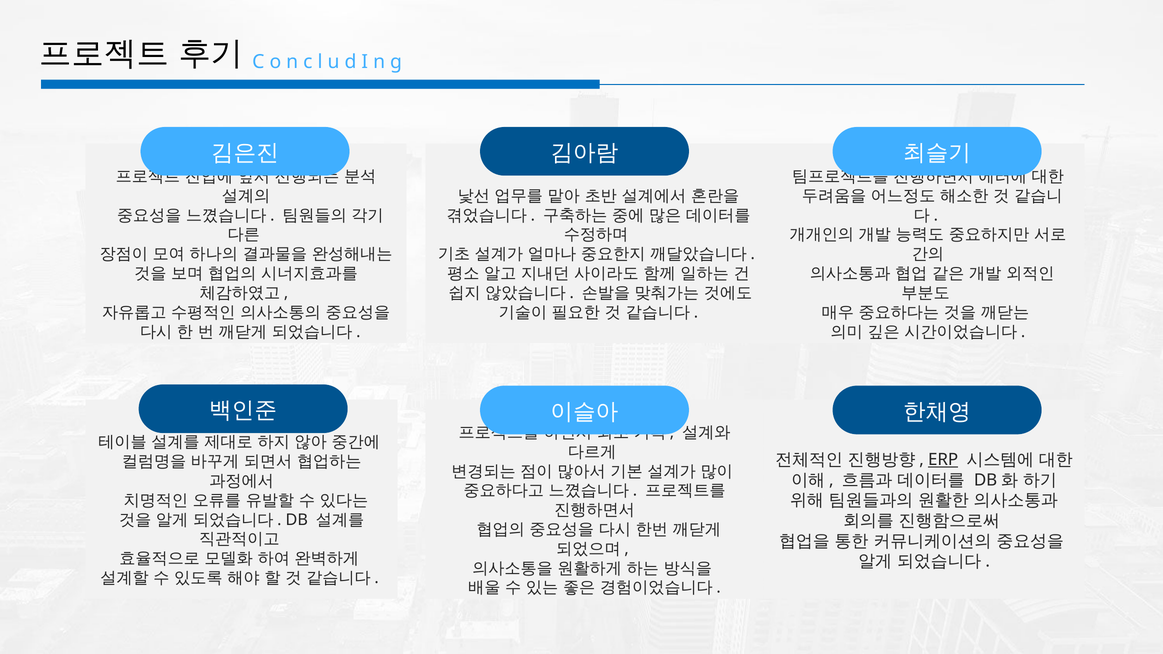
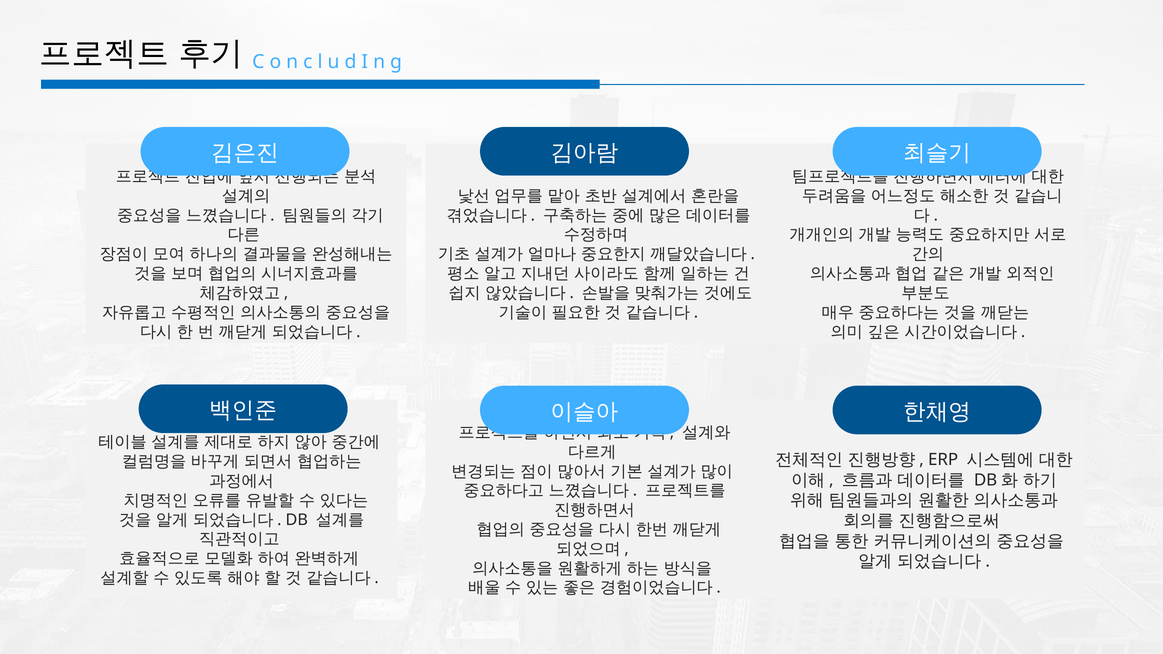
ERP underline: present -> none
